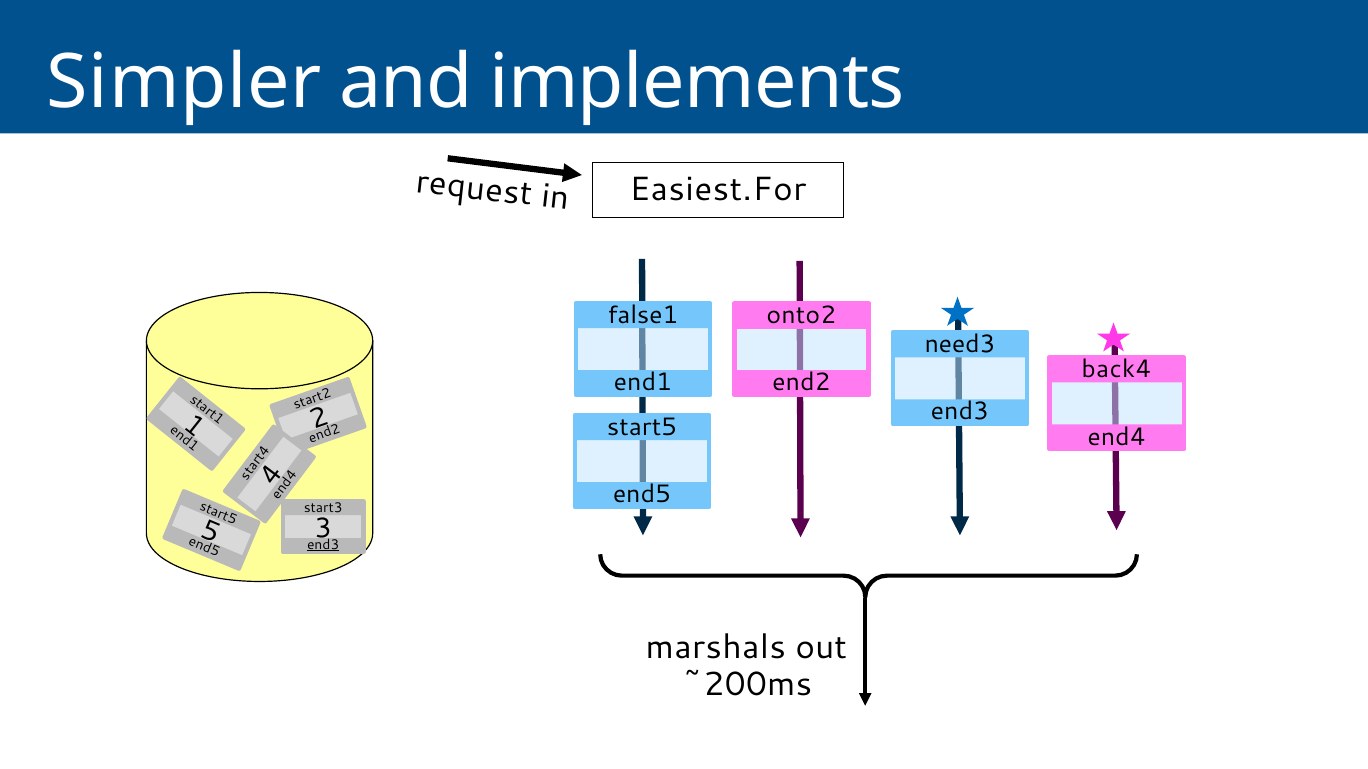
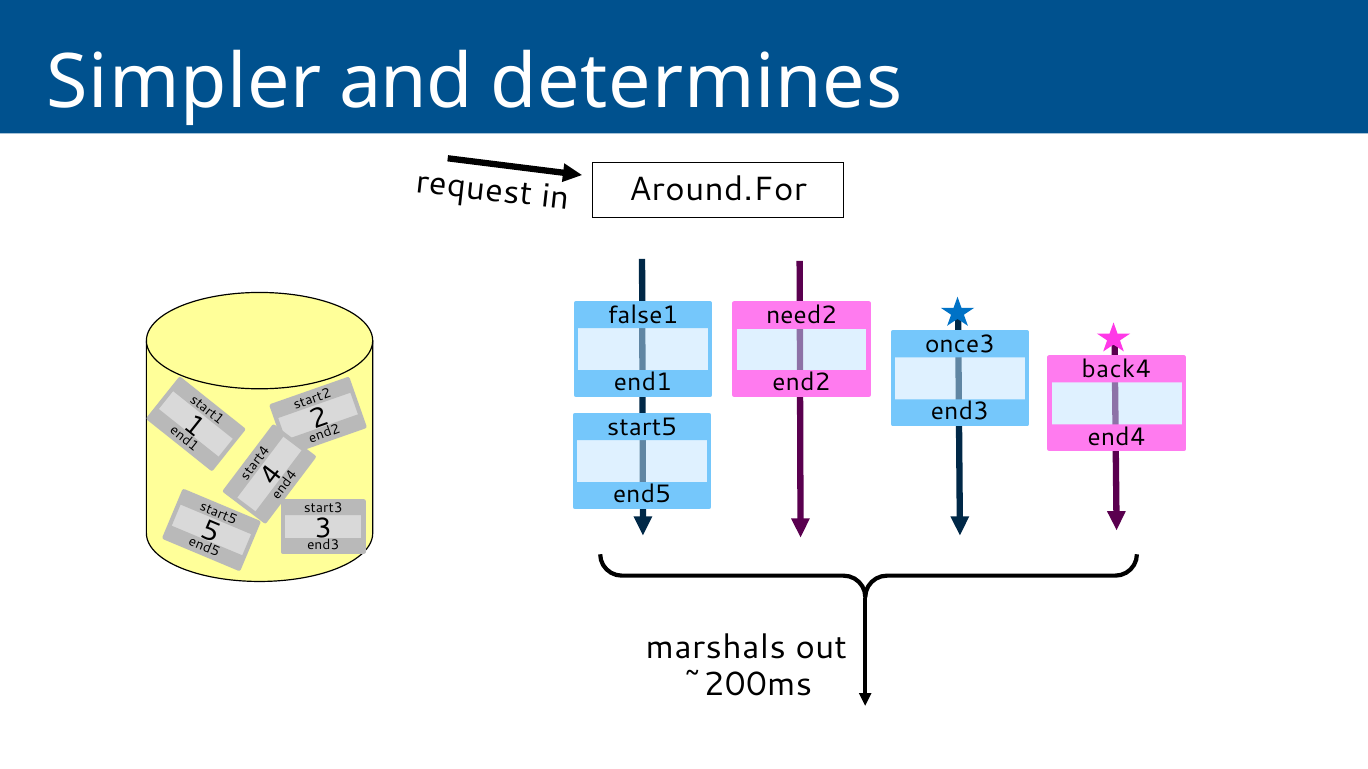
implements: implements -> determines
Easiest.For: Easiest.For -> Around.For
onto2: onto2 -> need2
need3: need3 -> once3
end3 at (323, 545) underline: present -> none
